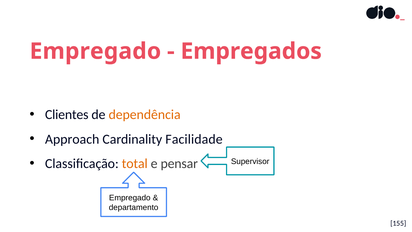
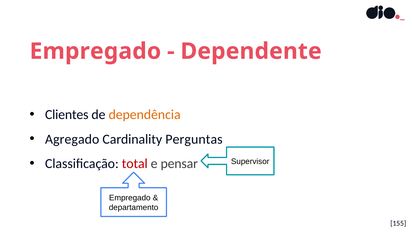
Empregados: Empregados -> Dependente
Approach: Approach -> Agregado
Facilidade: Facilidade -> Perguntas
total colour: orange -> red
